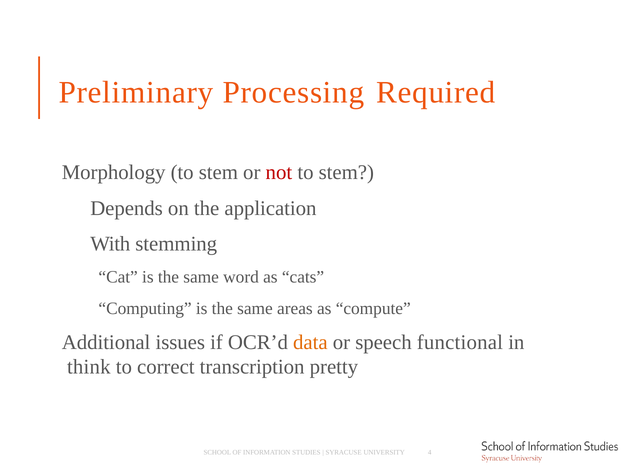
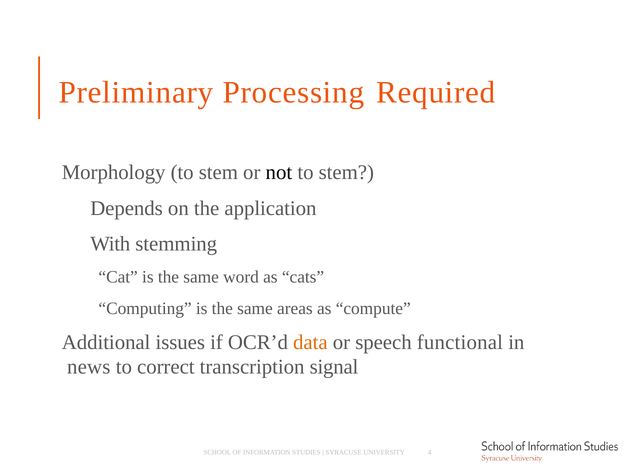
not colour: red -> black
think: think -> news
pretty: pretty -> signal
